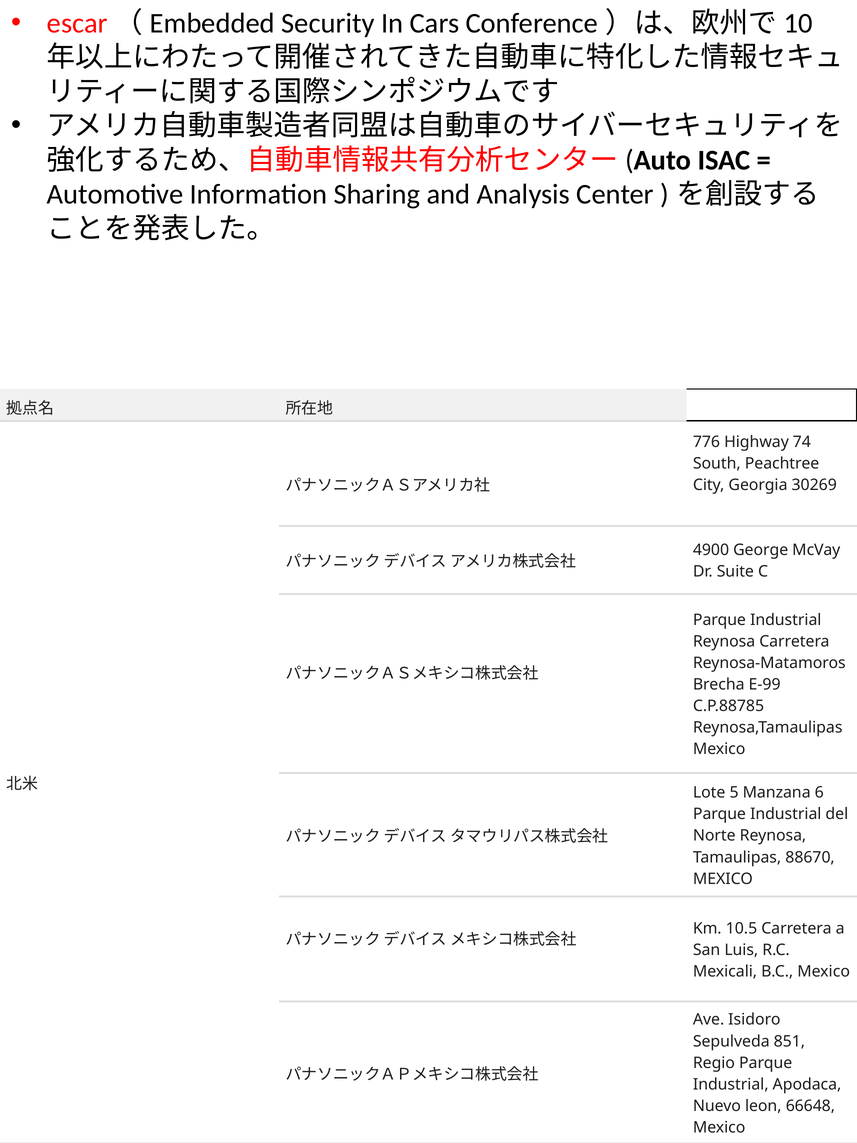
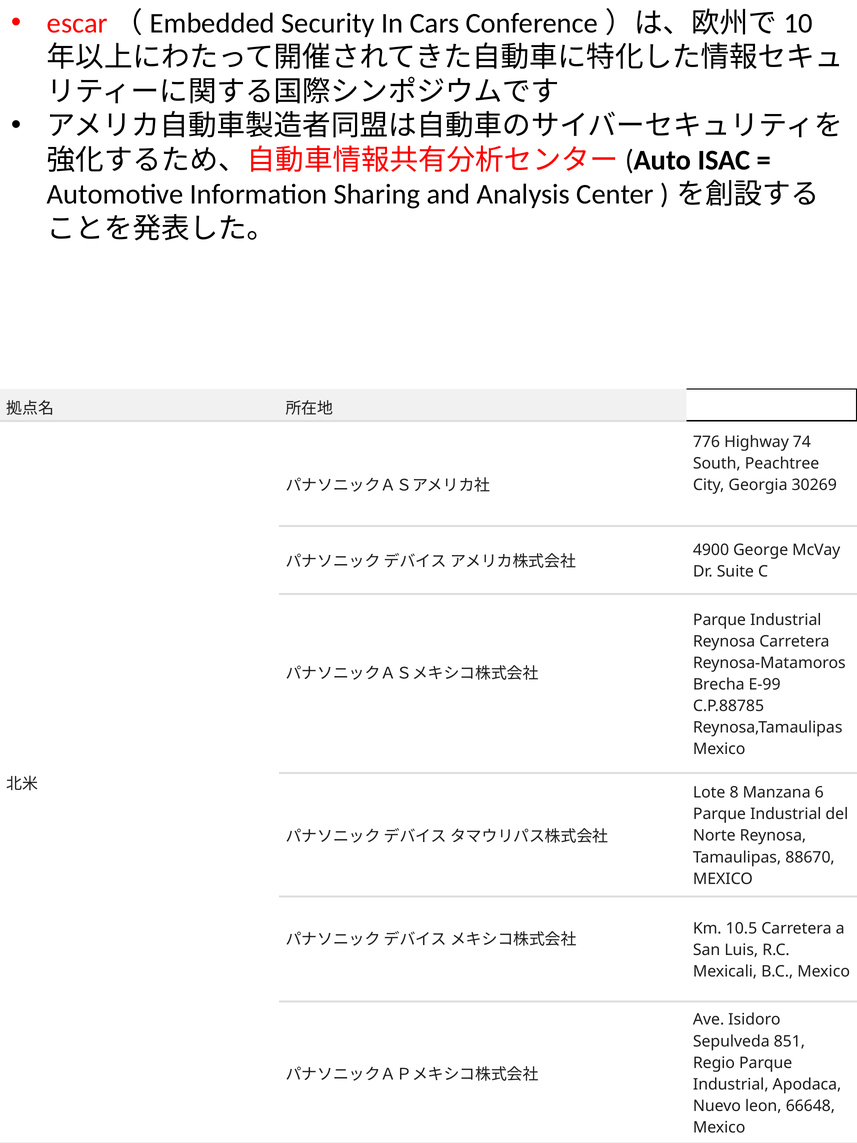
5: 5 -> 8
